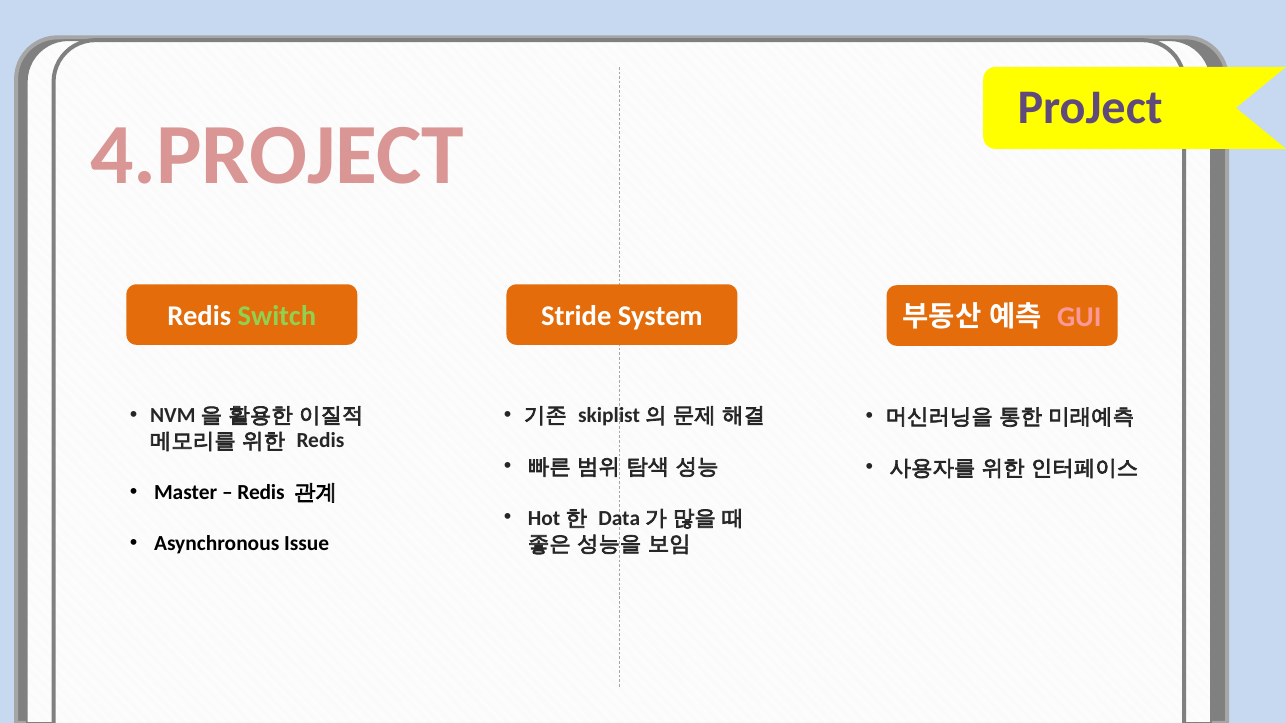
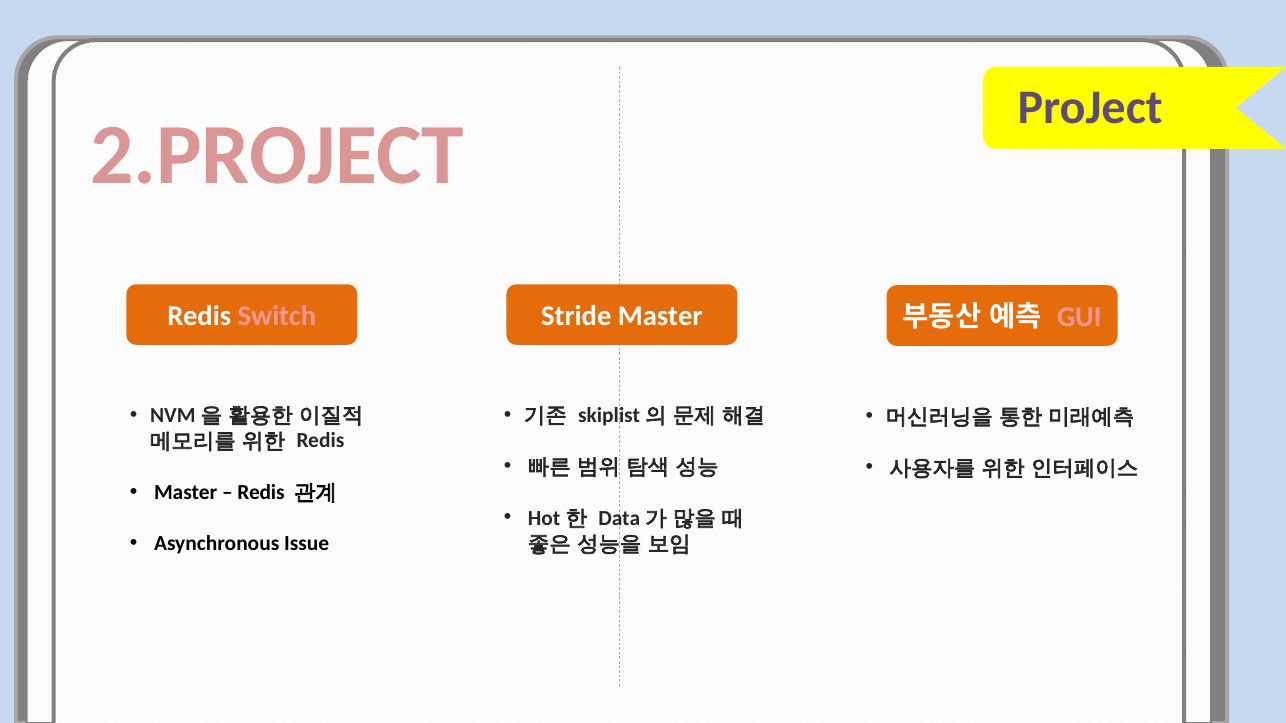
4.PROJECT: 4.PROJECT -> 2.PROJECT
Switch colour: light green -> pink
Stride System: System -> Master
